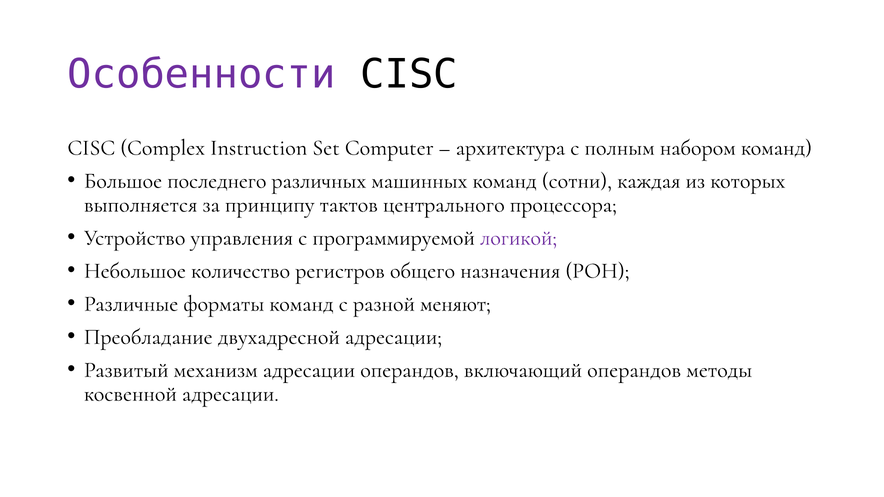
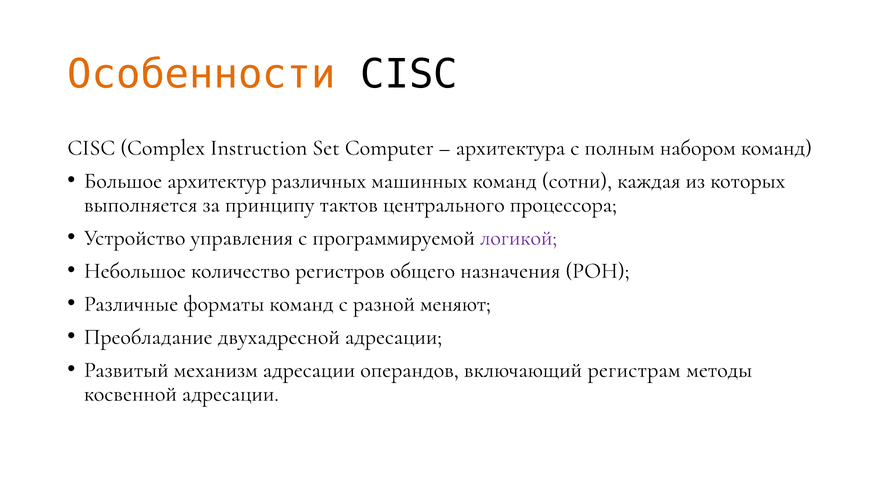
Особенности colour: purple -> orange
последнего: последнего -> архитектур
включающий операндов: операндов -> регистрам
